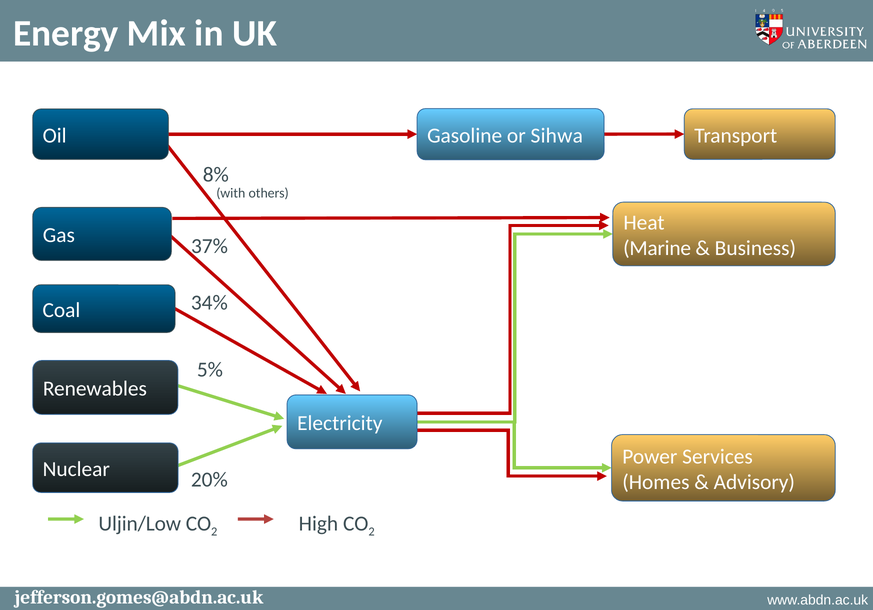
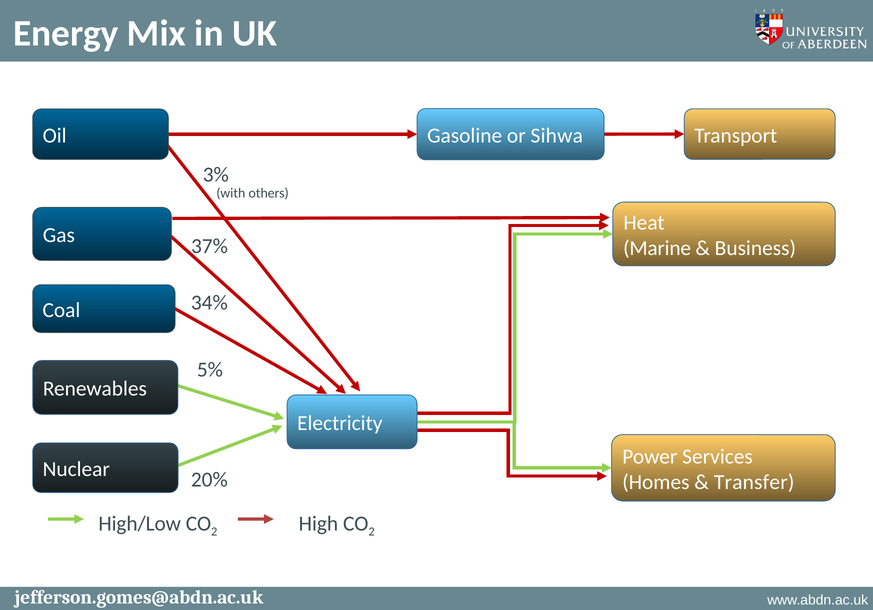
8%: 8% -> 3%
Advisory: Advisory -> Transfer
Uljin/Low: Uljin/Low -> High/Low
